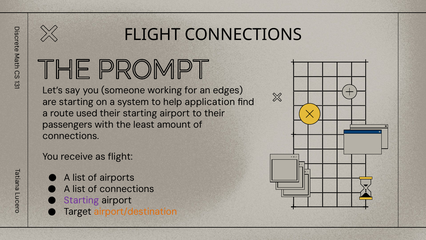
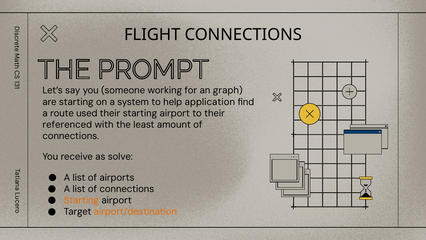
edges: edges -> graph
passengers: passengers -> referenced
as flight: flight -> solve
Starting at (81, 200) colour: purple -> orange
